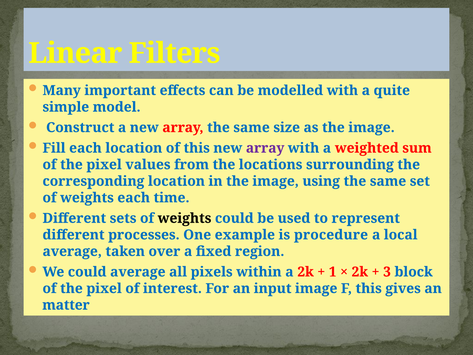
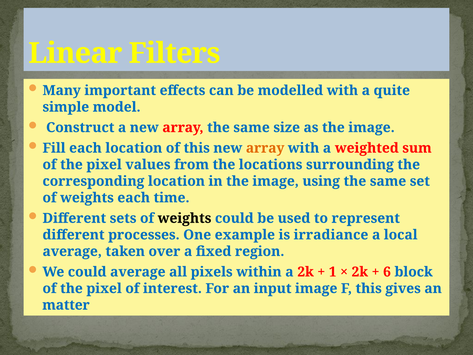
array at (265, 148) colour: purple -> orange
procedure: procedure -> irradiance
3: 3 -> 6
